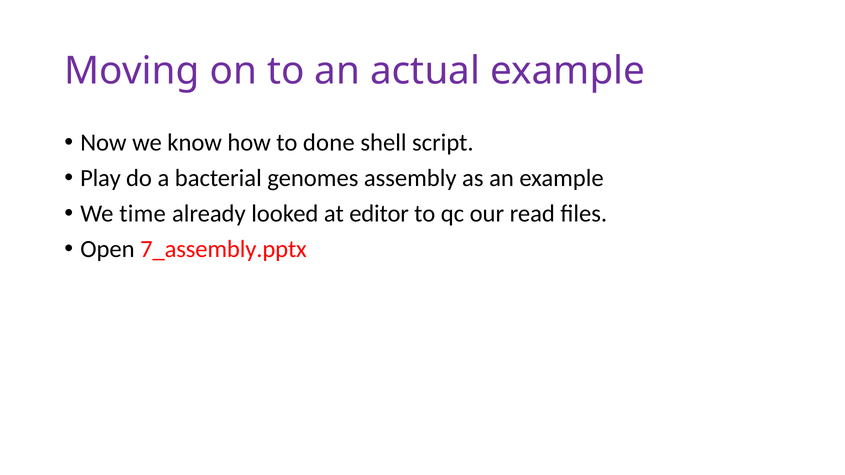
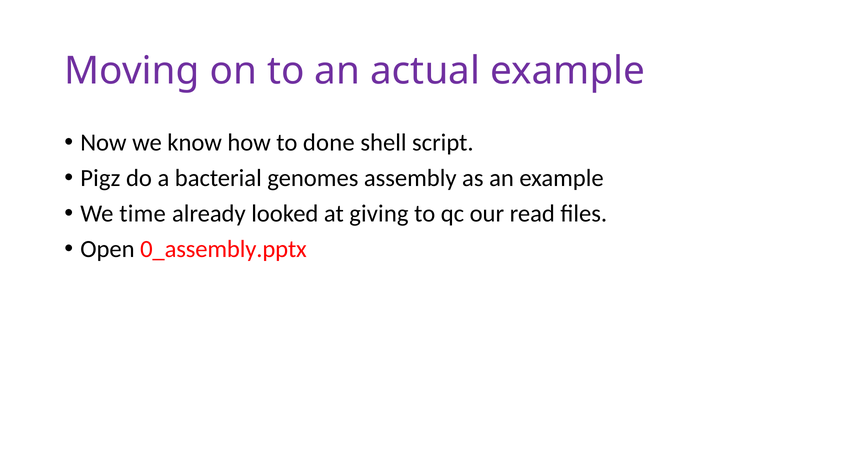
Play: Play -> Pigz
editor: editor -> giving
7_assembly.pptx: 7_assembly.pptx -> 0_assembly.pptx
